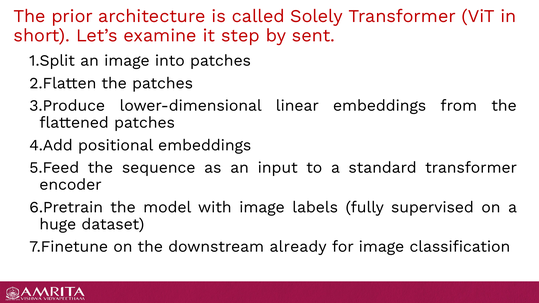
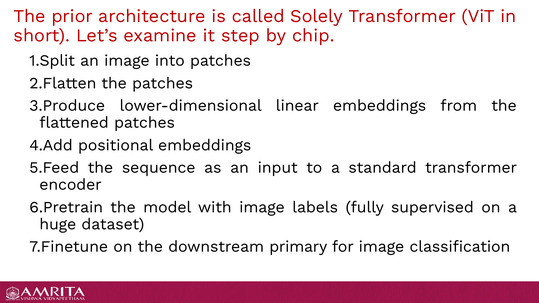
sent: sent -> chip
already: already -> primary
